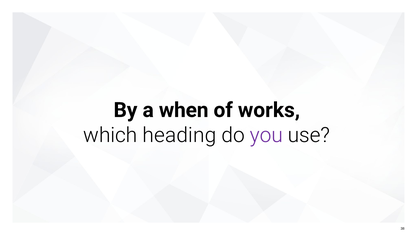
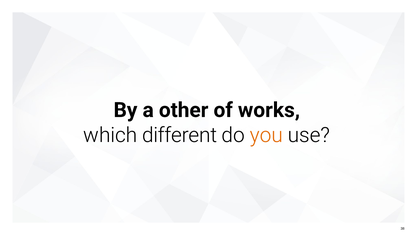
when: when -> other
heading: heading -> different
you colour: purple -> orange
